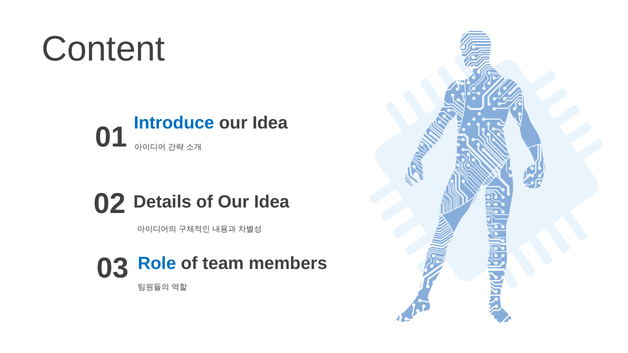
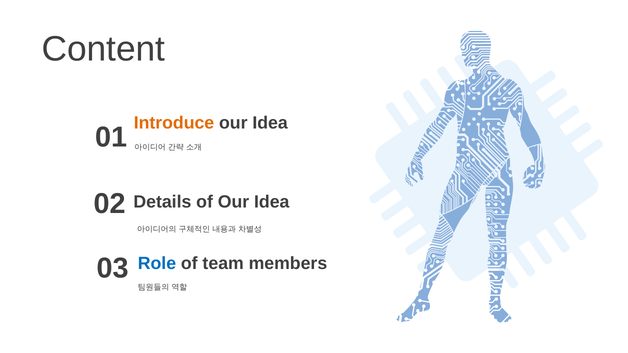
Introduce colour: blue -> orange
